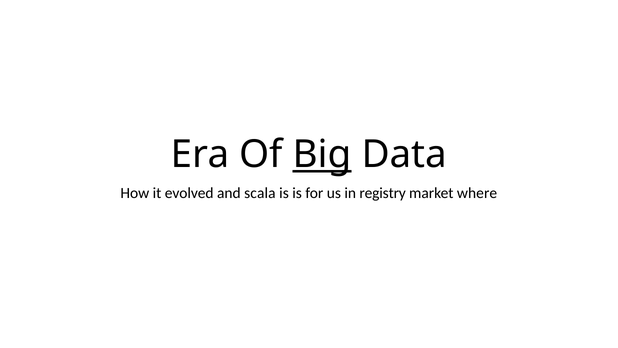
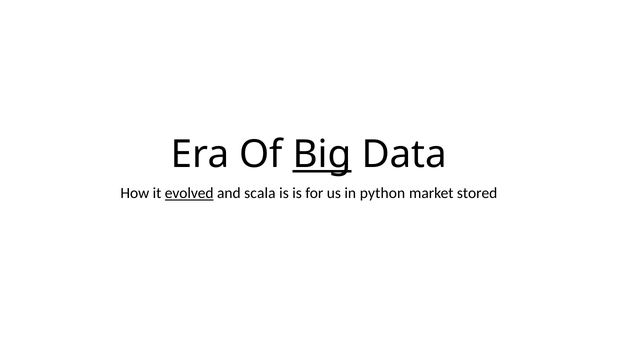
evolved underline: none -> present
registry: registry -> python
where: where -> stored
